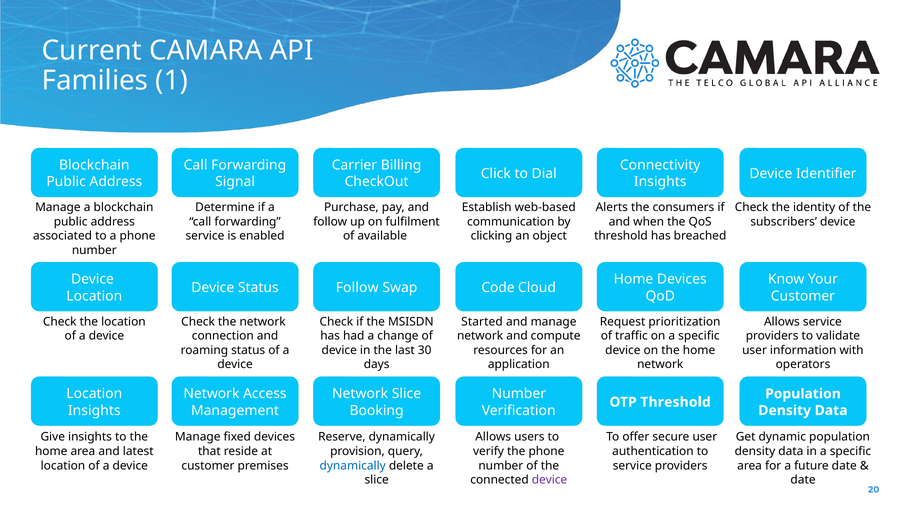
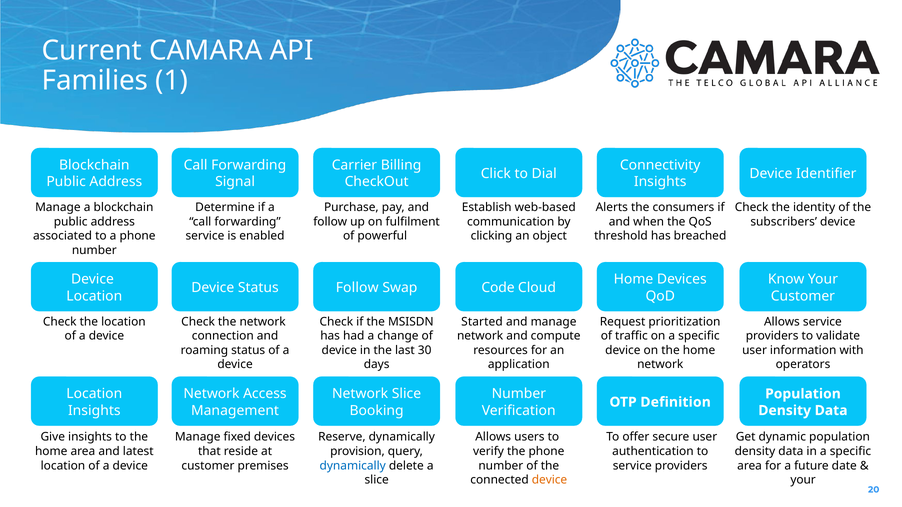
available: available -> powerful
OTP Threshold: Threshold -> Definition
device at (550, 481) colour: purple -> orange
date at (803, 481): date -> your
